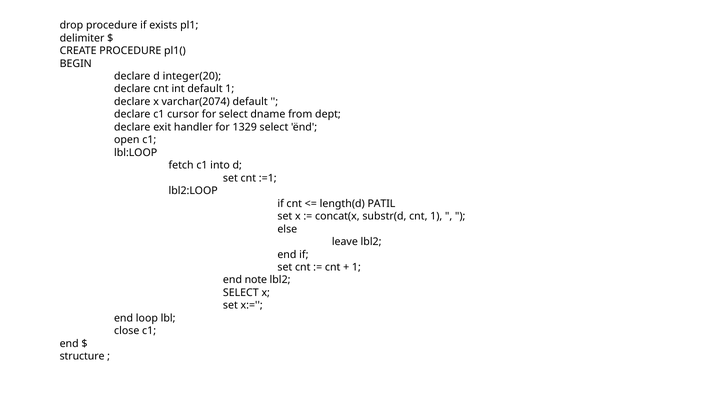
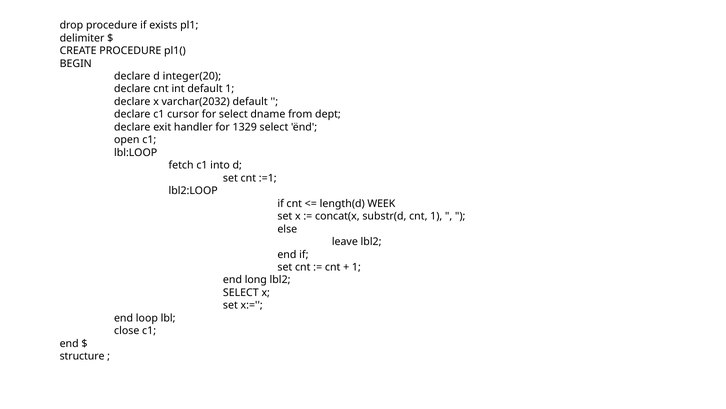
varchar(2074: varchar(2074 -> varchar(2032
PATIL: PATIL -> WEEK
note: note -> long
